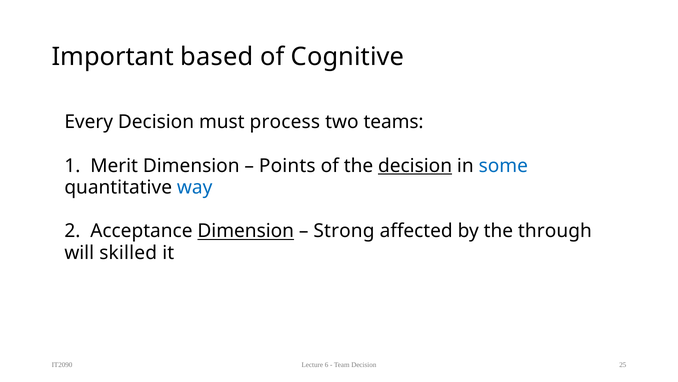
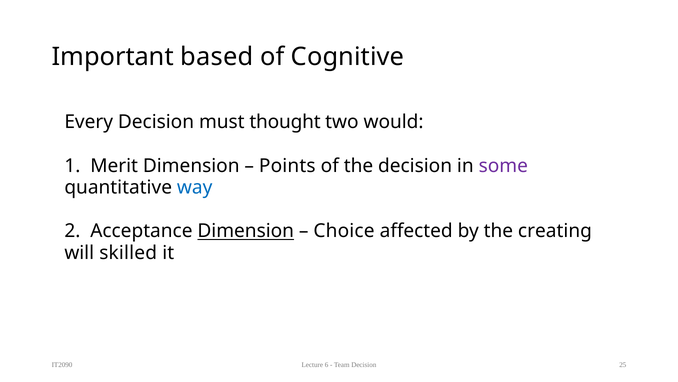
process: process -> thought
teams: teams -> would
decision at (415, 165) underline: present -> none
some colour: blue -> purple
Strong: Strong -> Choice
through: through -> creating
